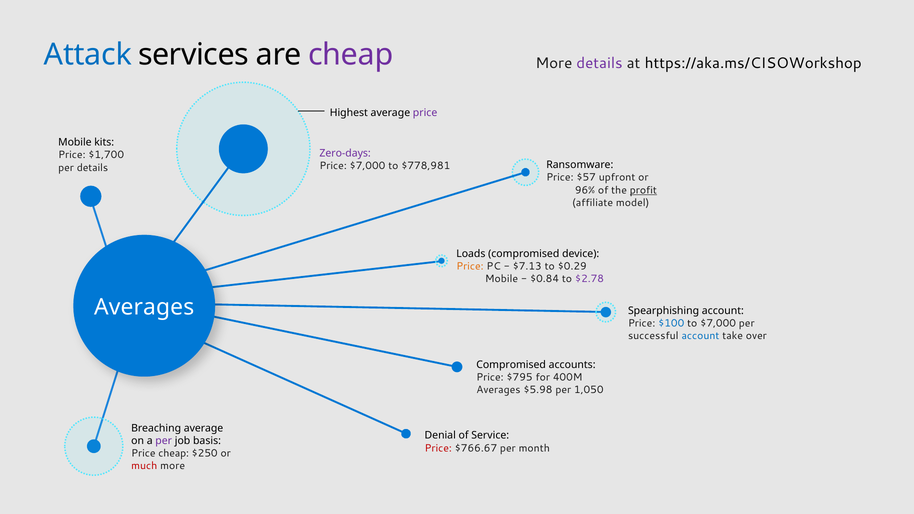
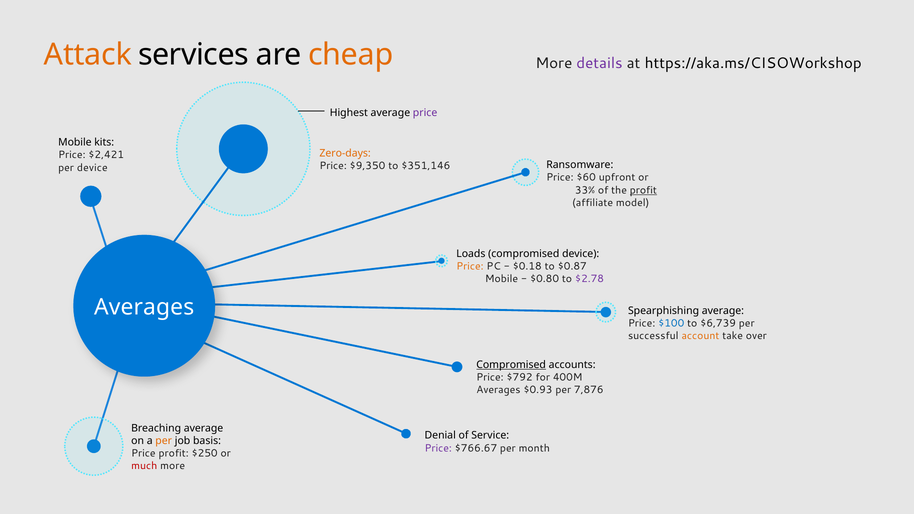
Attack colour: blue -> orange
cheap at (351, 55) colour: purple -> orange
Zero-days colour: purple -> orange
$1,700: $1,700 -> $2,421
Price $7,000: $7,000 -> $9,350
$778,981: $778,981 -> $351,146
per details: details -> device
$57: $57 -> $60
96%: 96% -> 33%
$7.13: $7.13 -> $0.18
$0.29: $0.29 -> $0.87
$0.84: $0.84 -> $0.80
Spearphishing account: account -> average
to $7,000: $7,000 -> $6,739
account at (700, 336) colour: blue -> orange
Compromised at (511, 365) underline: none -> present
$795: $795 -> $792
$5.98: $5.98 -> $0.93
1,050: 1,050 -> 7,876
per at (164, 441) colour: purple -> orange
Price at (438, 448) colour: red -> purple
Price cheap: cheap -> profit
